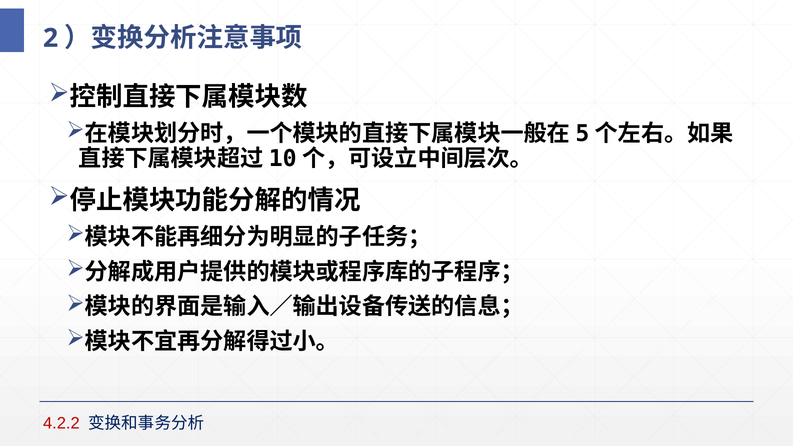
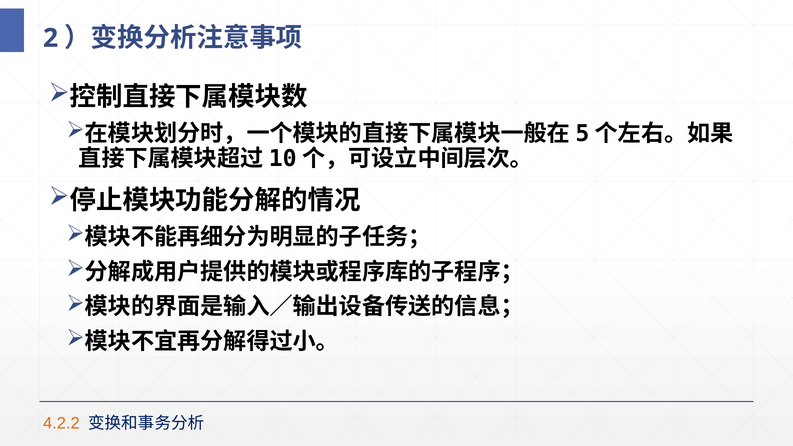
4.2.2 colour: red -> orange
